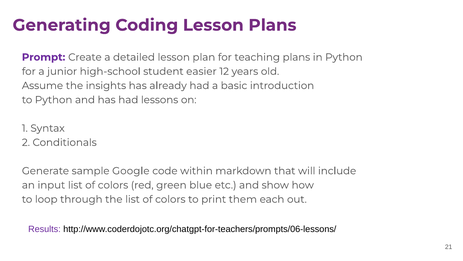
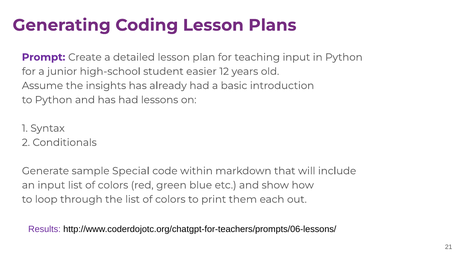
teaching plans: plans -> input
Google: Google -> Special
